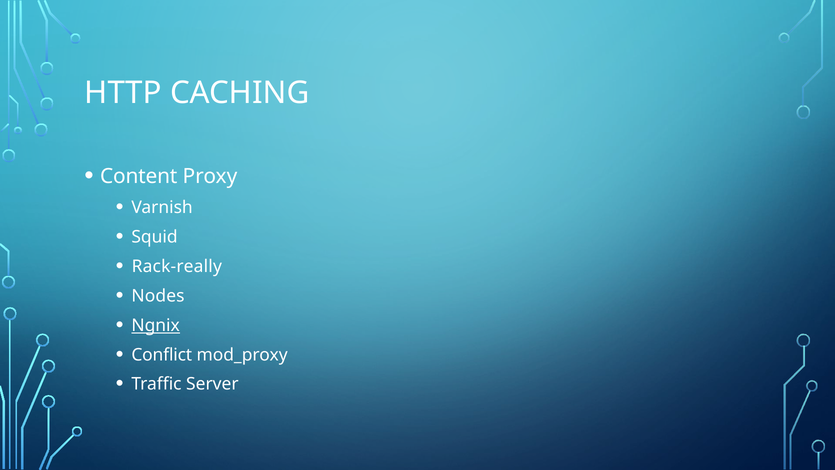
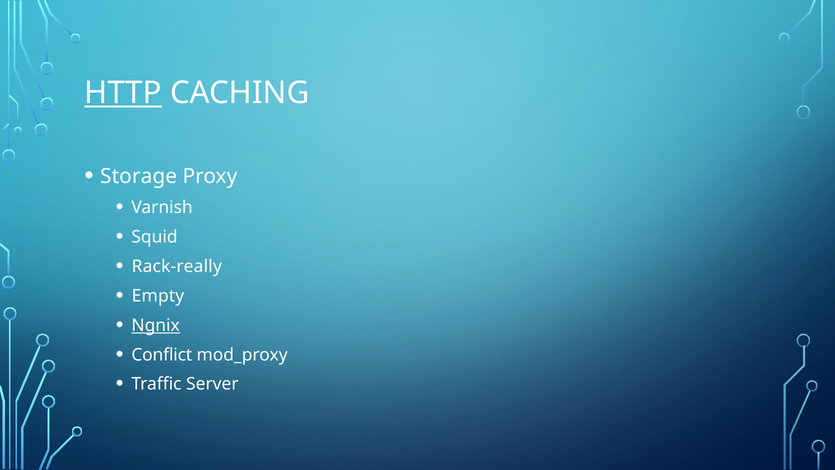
HTTP underline: none -> present
Content: Content -> Storage
Nodes: Nodes -> Empty
